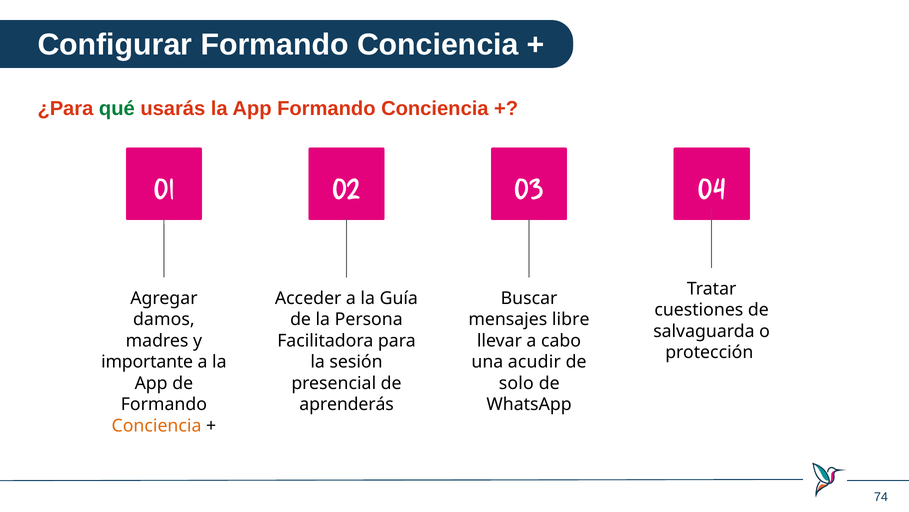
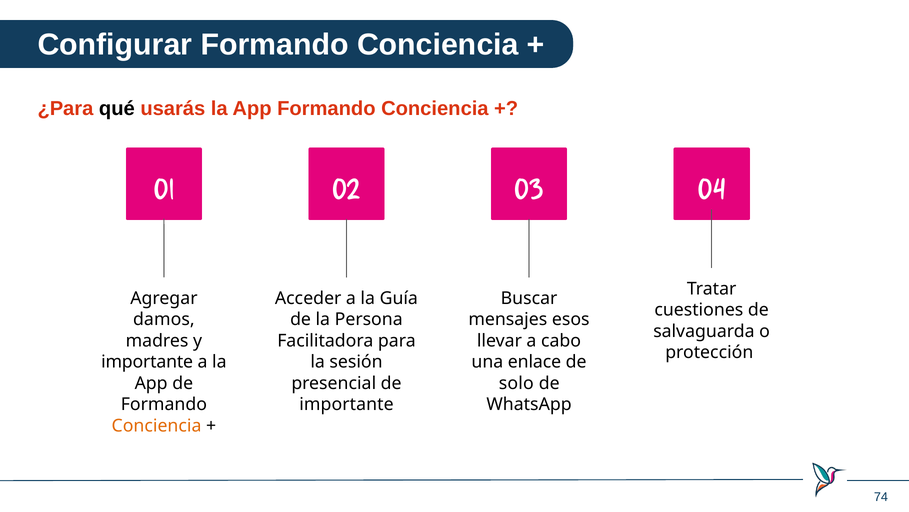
qué colour: green -> black
libre: libre -> esos
acudir: acudir -> enlace
aprenderás at (347, 404): aprenderás -> importante
